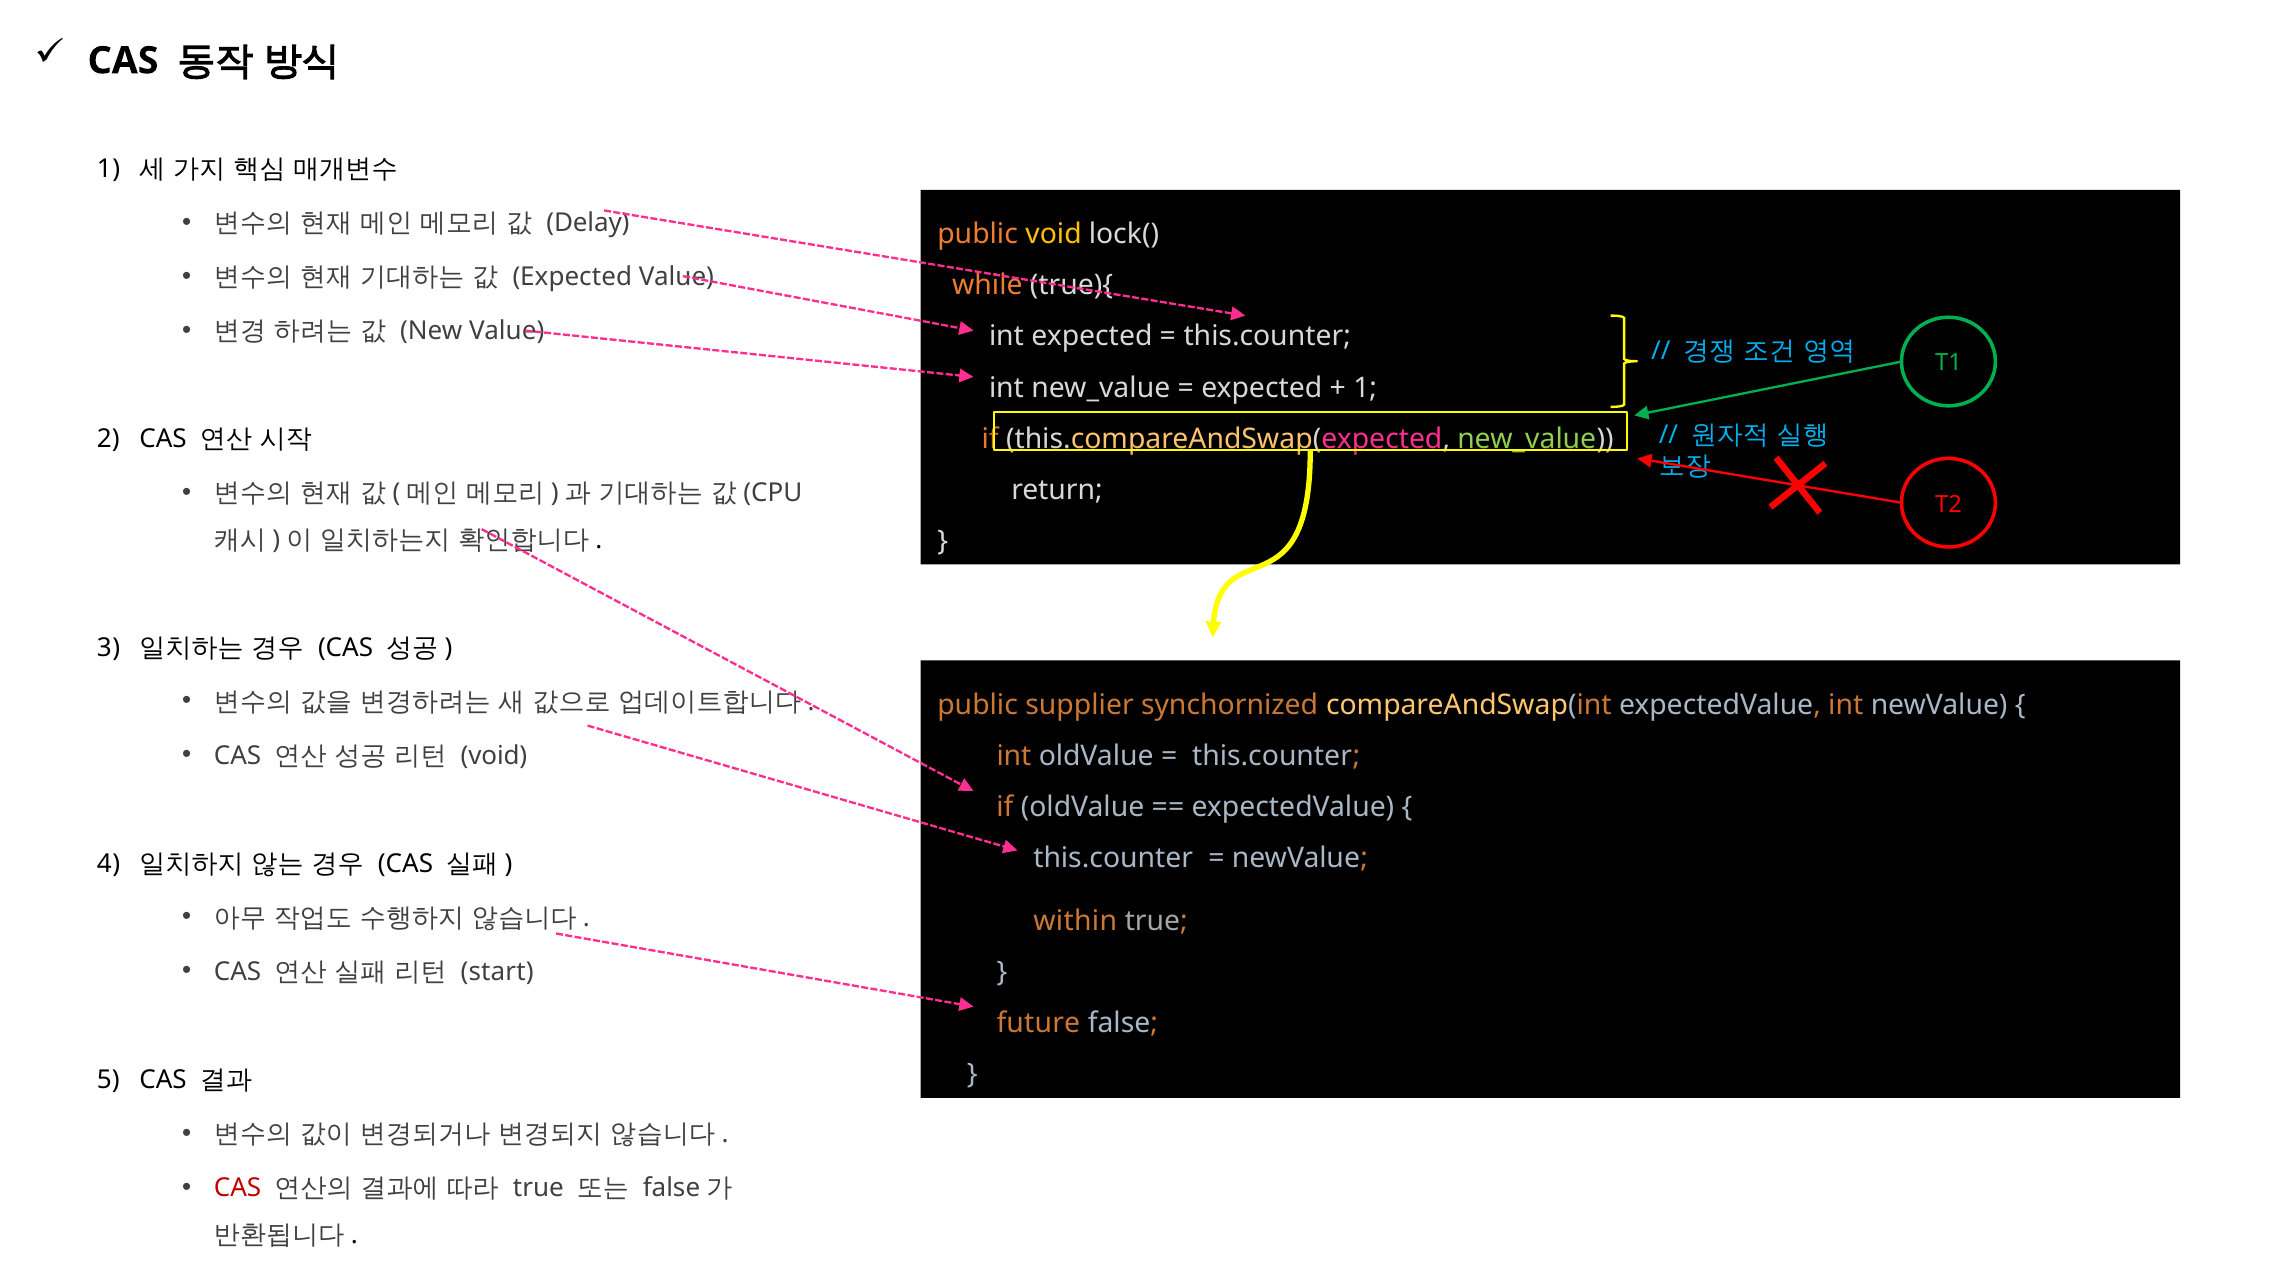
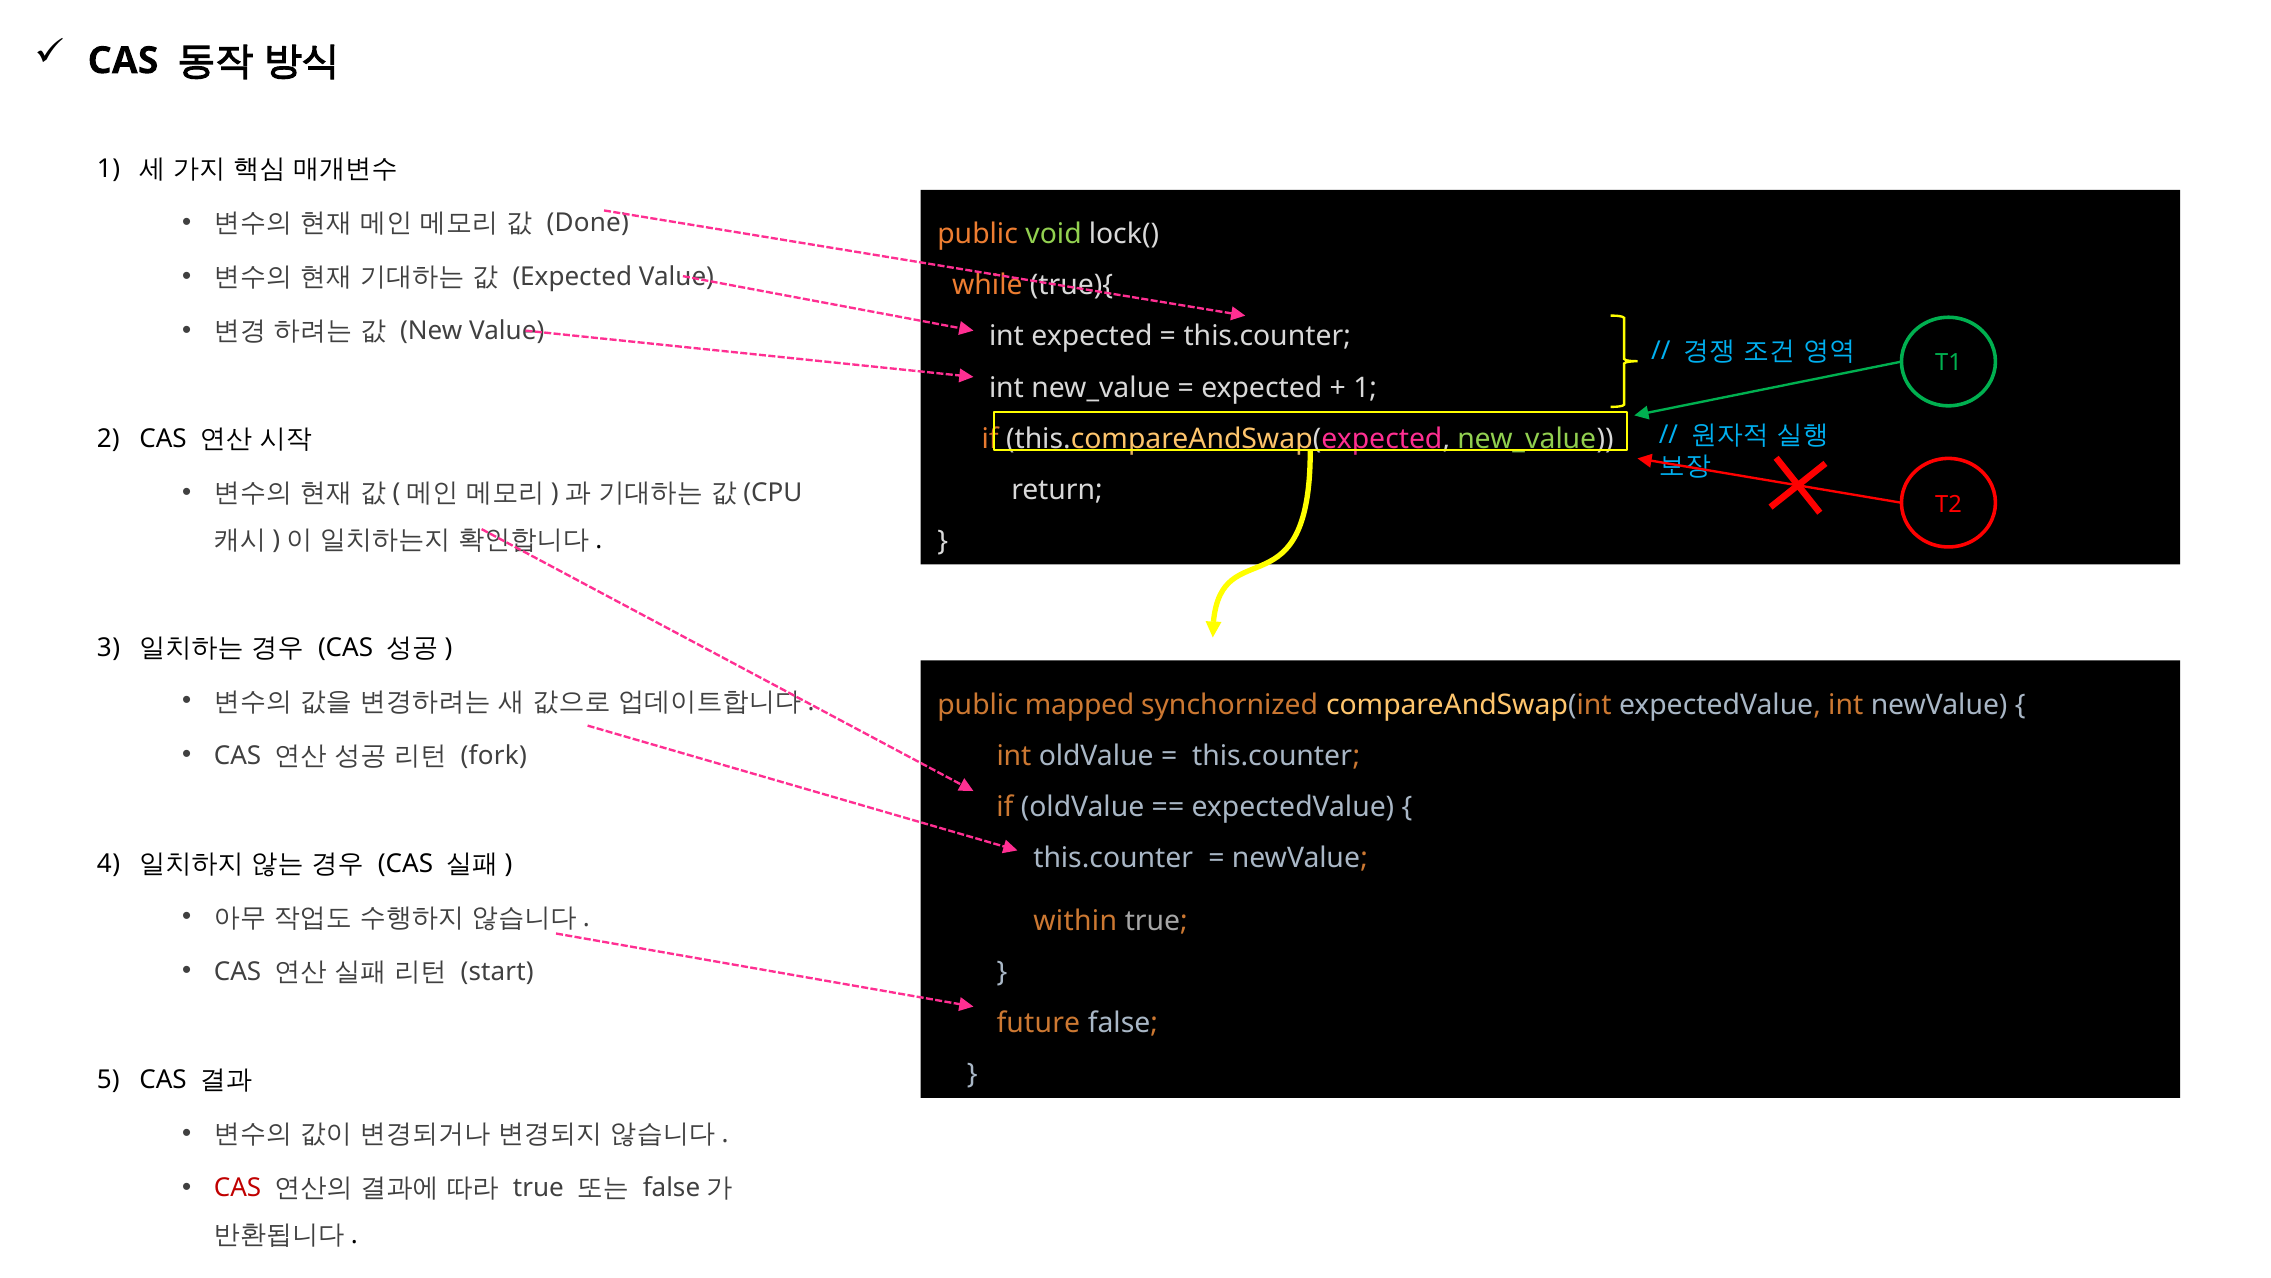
Delay: Delay -> Done
void at (1054, 234) colour: yellow -> light green
supplier: supplier -> mapped
void at (494, 756): void -> fork
